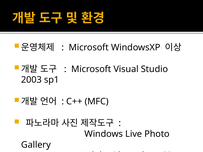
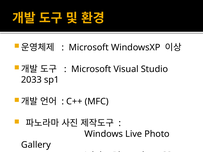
2003: 2003 -> 2033
